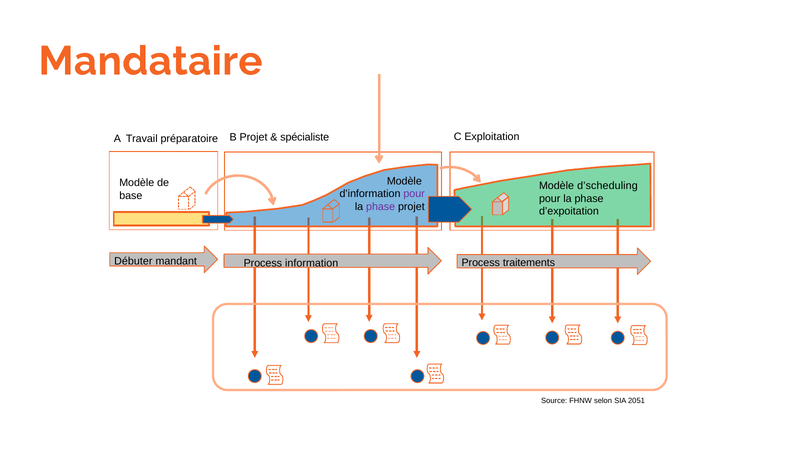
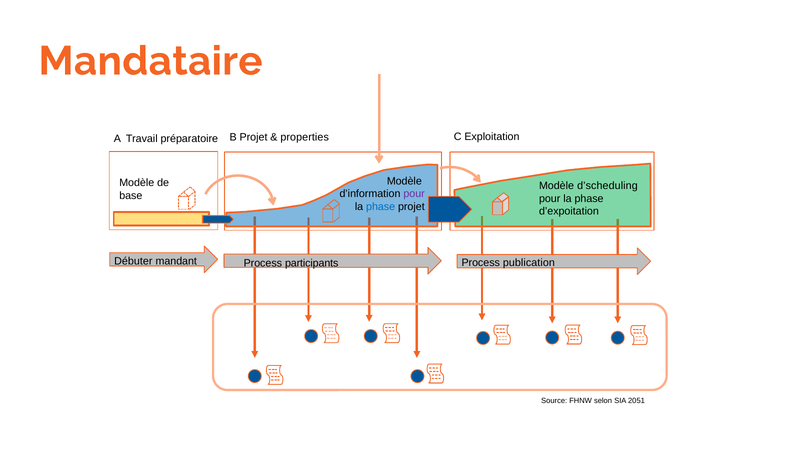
spécialiste: spécialiste -> properties
phase at (381, 207) colour: purple -> blue
information: information -> participants
traitements: traitements -> publication
